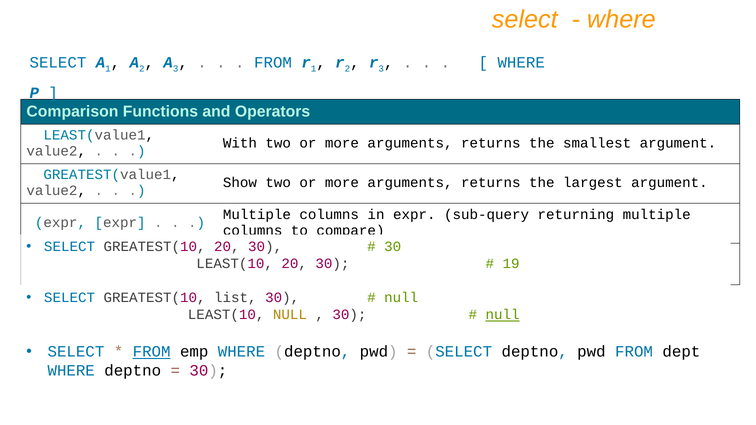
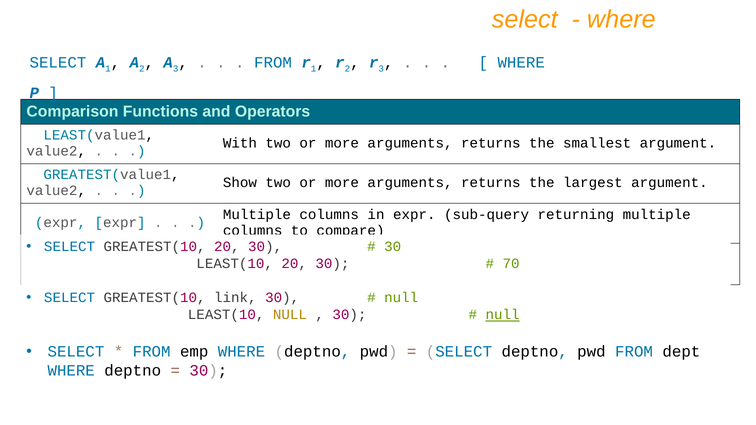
19: 19 -> 70
GREATEST(10 list: list -> link
FROM at (152, 352) underline: present -> none
